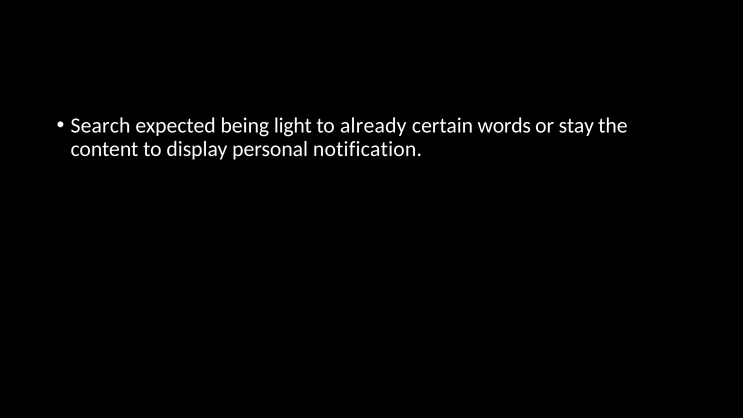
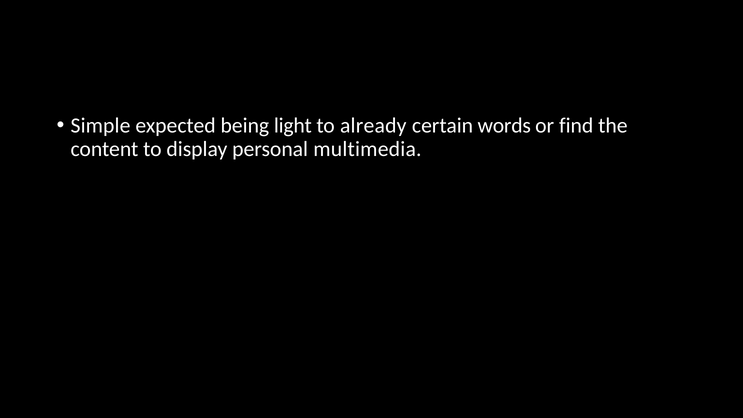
Search: Search -> Simple
stay: stay -> find
notification: notification -> multimedia
